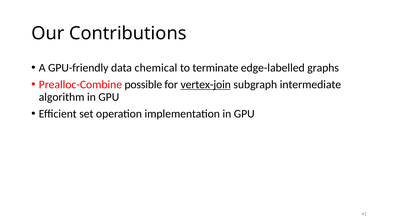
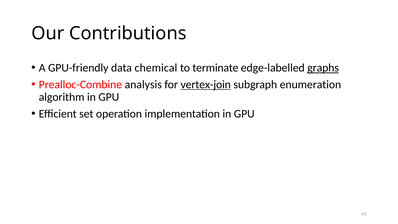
graphs underline: none -> present
possible: possible -> analysis
intermediate: intermediate -> enumeration
